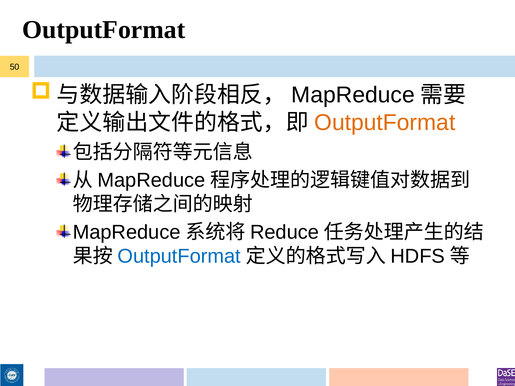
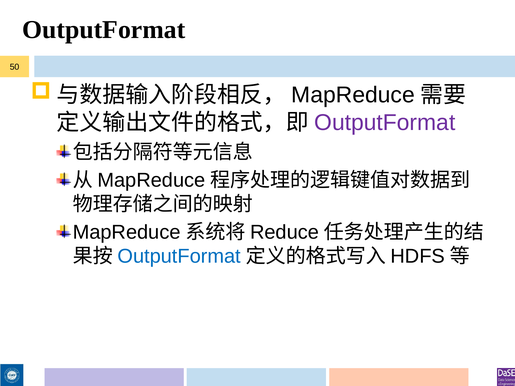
OutputFormat at (385, 123) colour: orange -> purple
